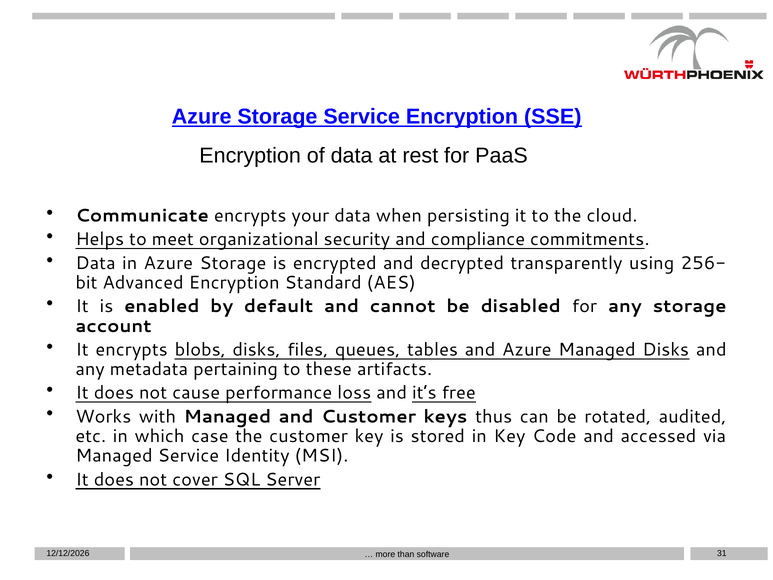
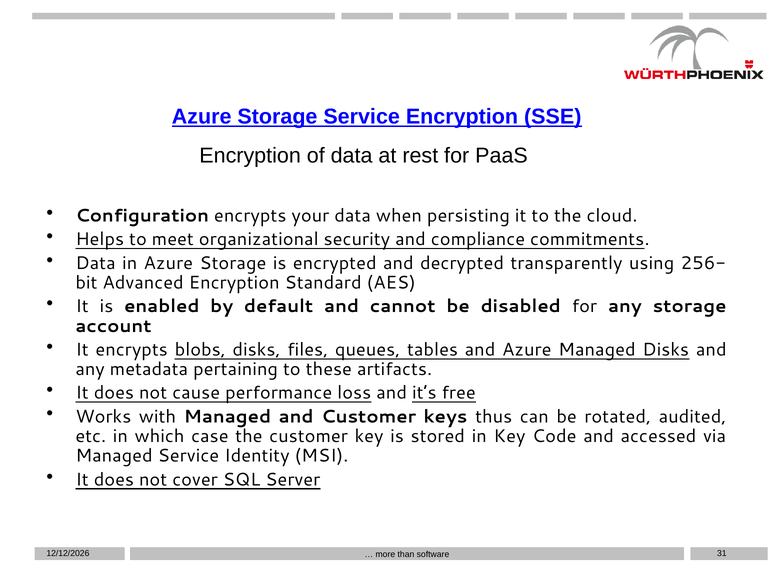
Communicate: Communicate -> Configuration
